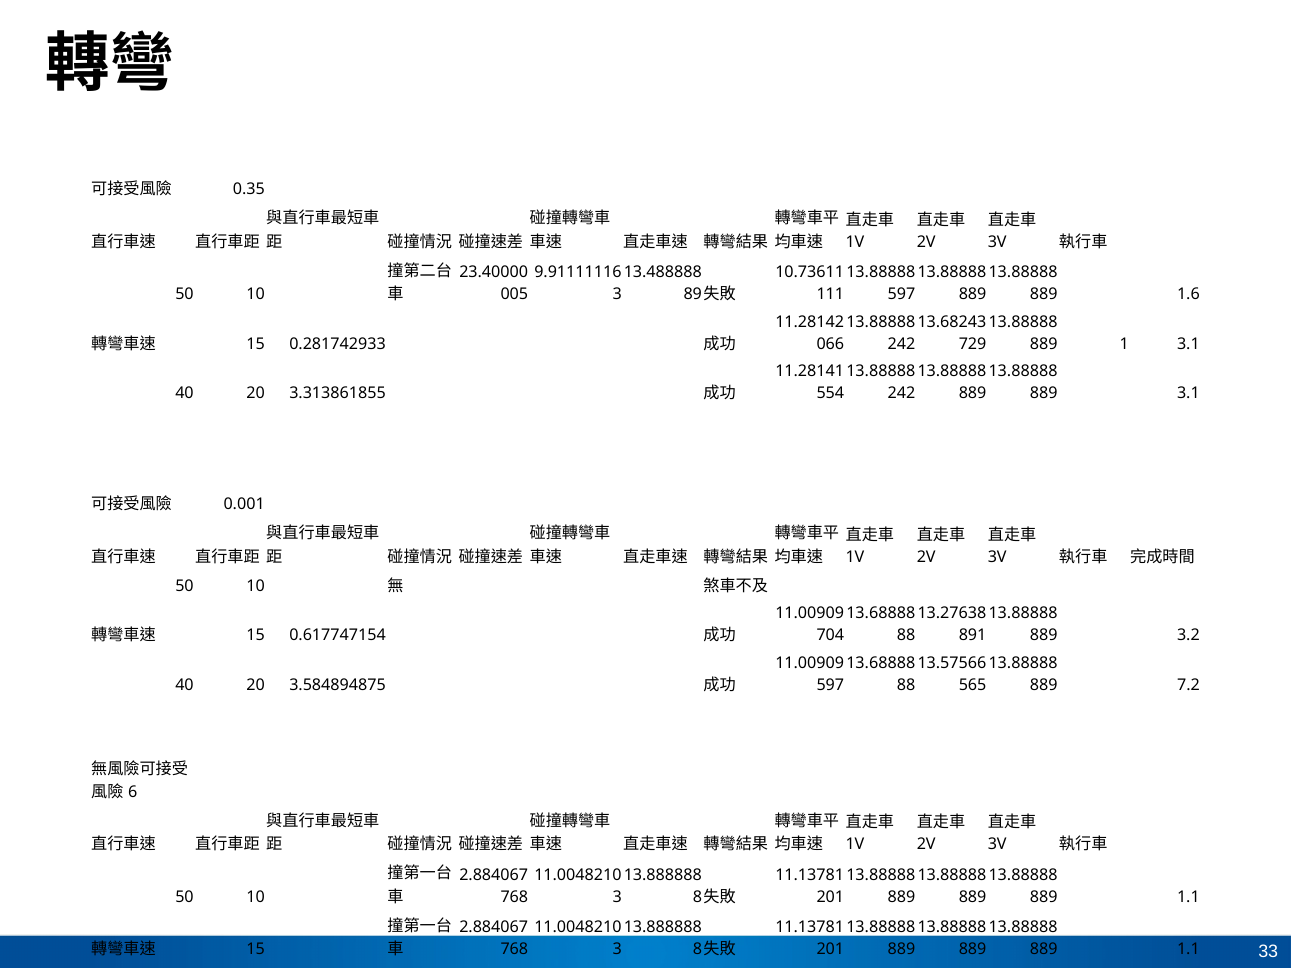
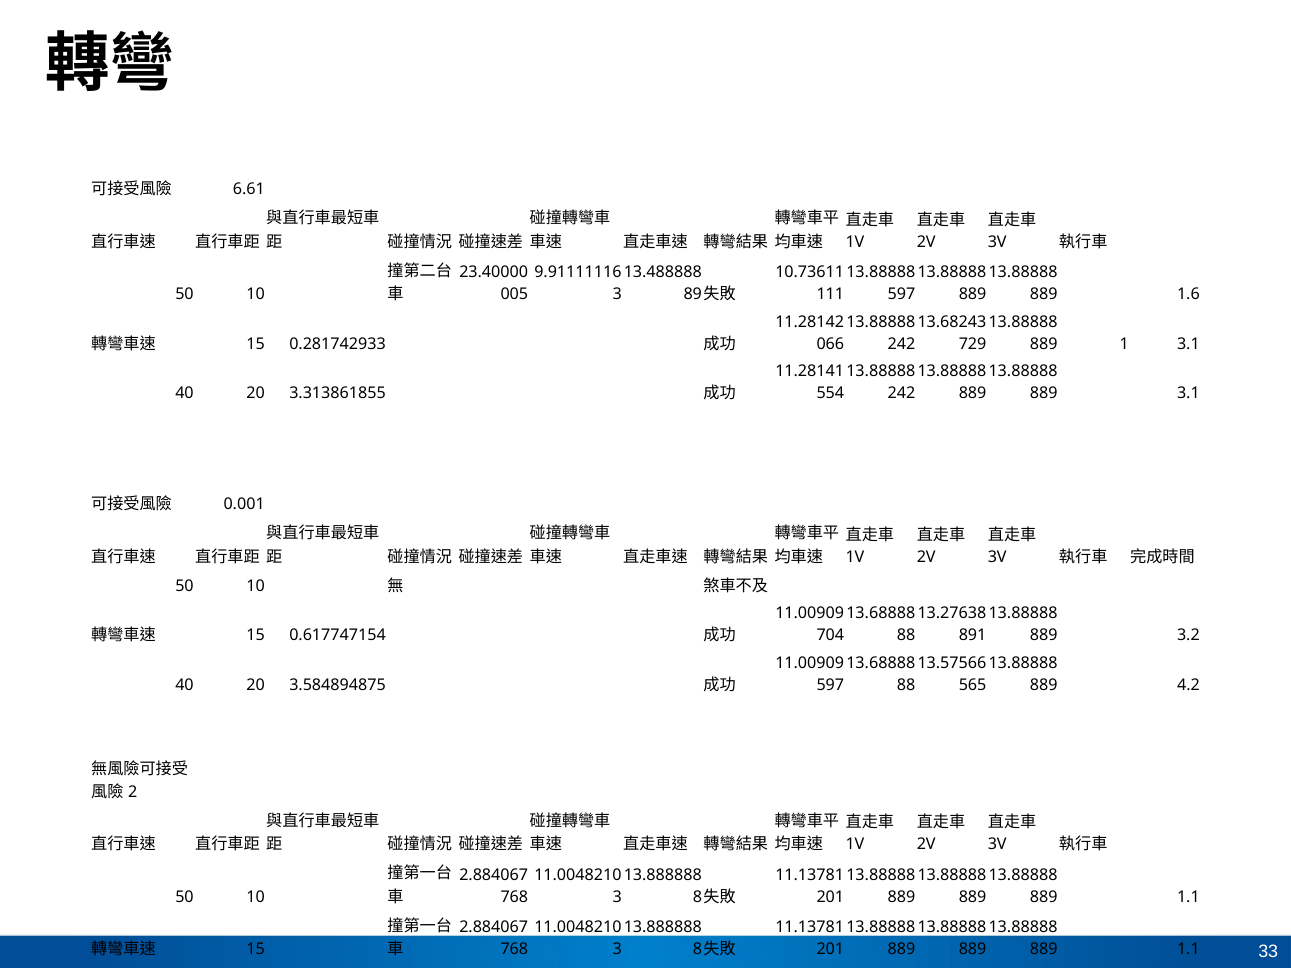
0.35: 0.35 -> 6.61
7.2: 7.2 -> 4.2
6: 6 -> 2
